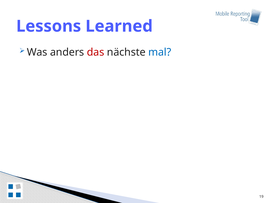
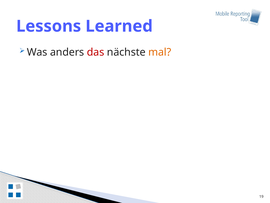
mal colour: blue -> orange
